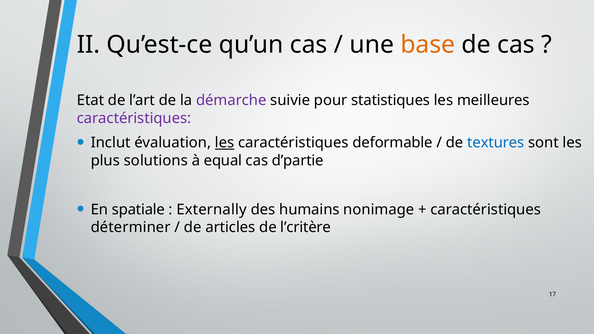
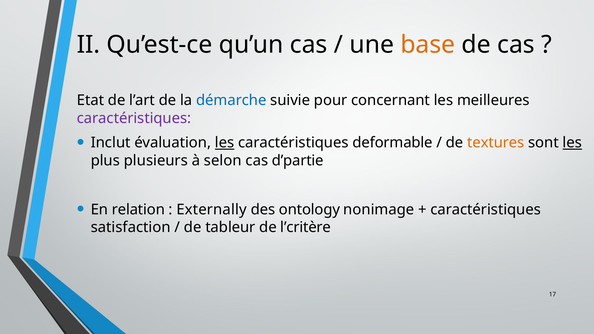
démarche colour: purple -> blue
statistiques: statistiques -> concernant
textures colour: blue -> orange
les at (572, 143) underline: none -> present
solutions: solutions -> plusieurs
equal: equal -> selon
spatiale: spatiale -> relation
humains: humains -> ontology
déterminer: déterminer -> satisfaction
articles: articles -> tableur
